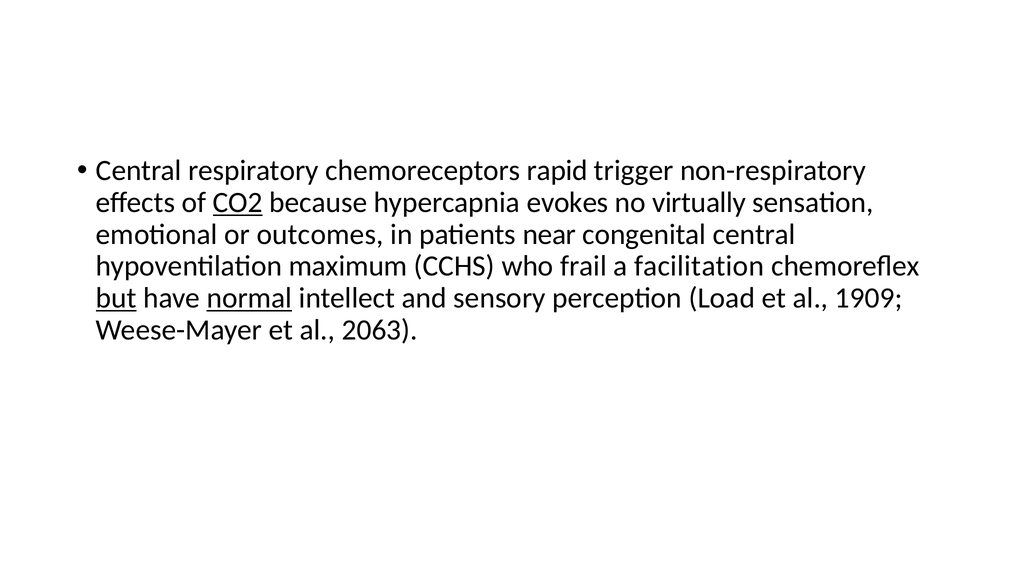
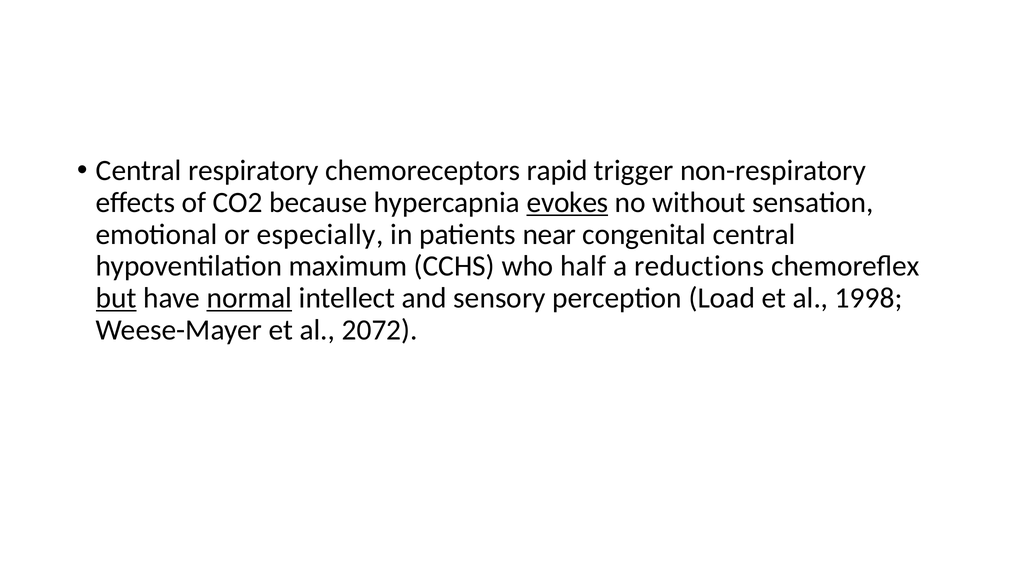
CO2 underline: present -> none
evokes underline: none -> present
virtually: virtually -> without
outcomes: outcomes -> especially
frail: frail -> half
facilitation: facilitation -> reductions
1909: 1909 -> 1998
2063: 2063 -> 2072
